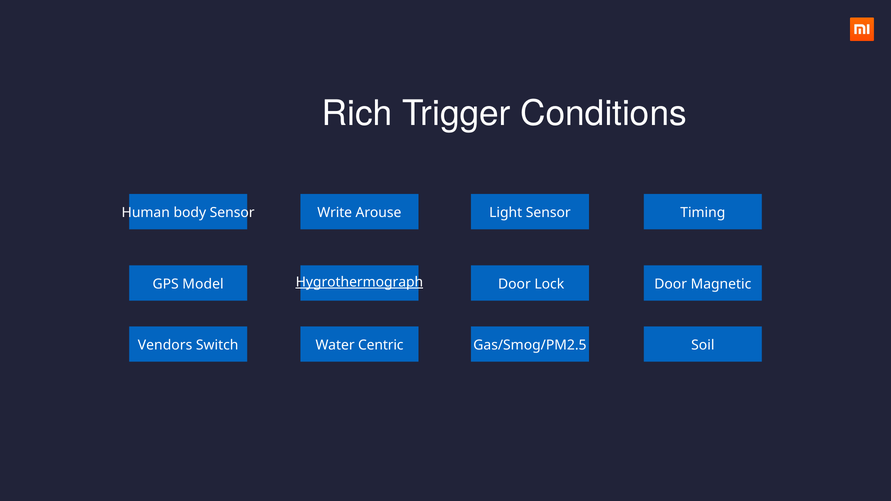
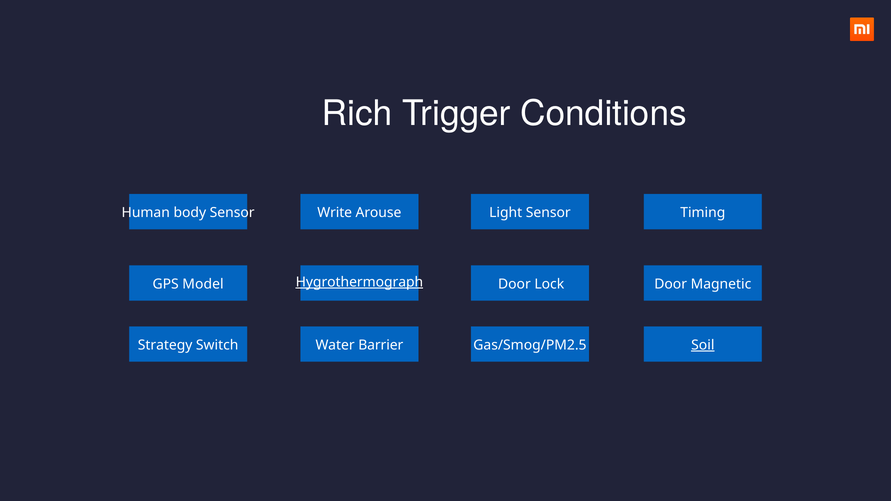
Vendors: Vendors -> Strategy
Centric: Centric -> Barrier
Soil underline: none -> present
